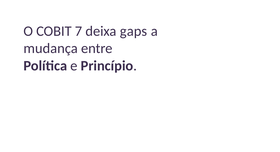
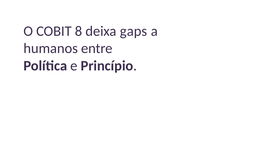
7: 7 -> 8
mudança: mudança -> humanos
